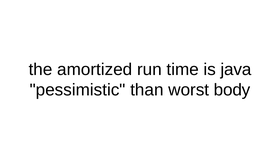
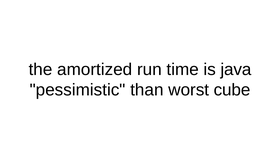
body: body -> cube
